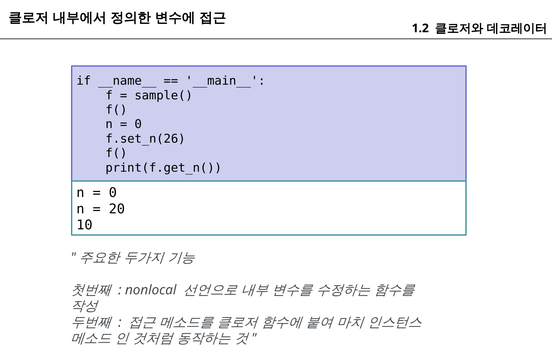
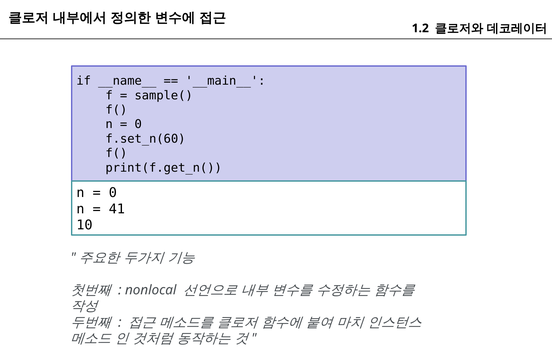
f.set_n(26: f.set_n(26 -> f.set_n(60
20: 20 -> 41
